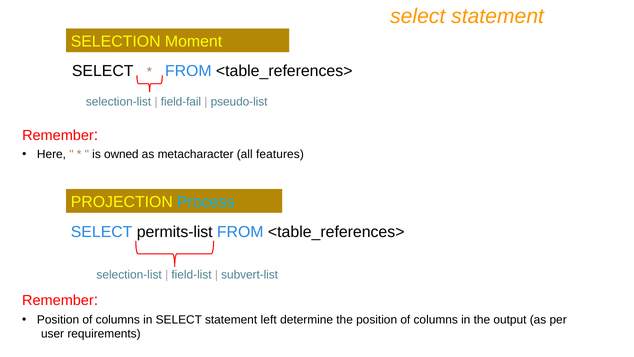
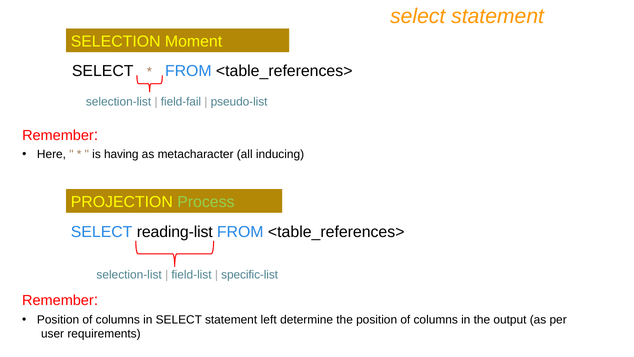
owned: owned -> having
features: features -> inducing
Process colour: light blue -> light green
permits-list: permits-list -> reading-list
subvert-list: subvert-list -> specific-list
